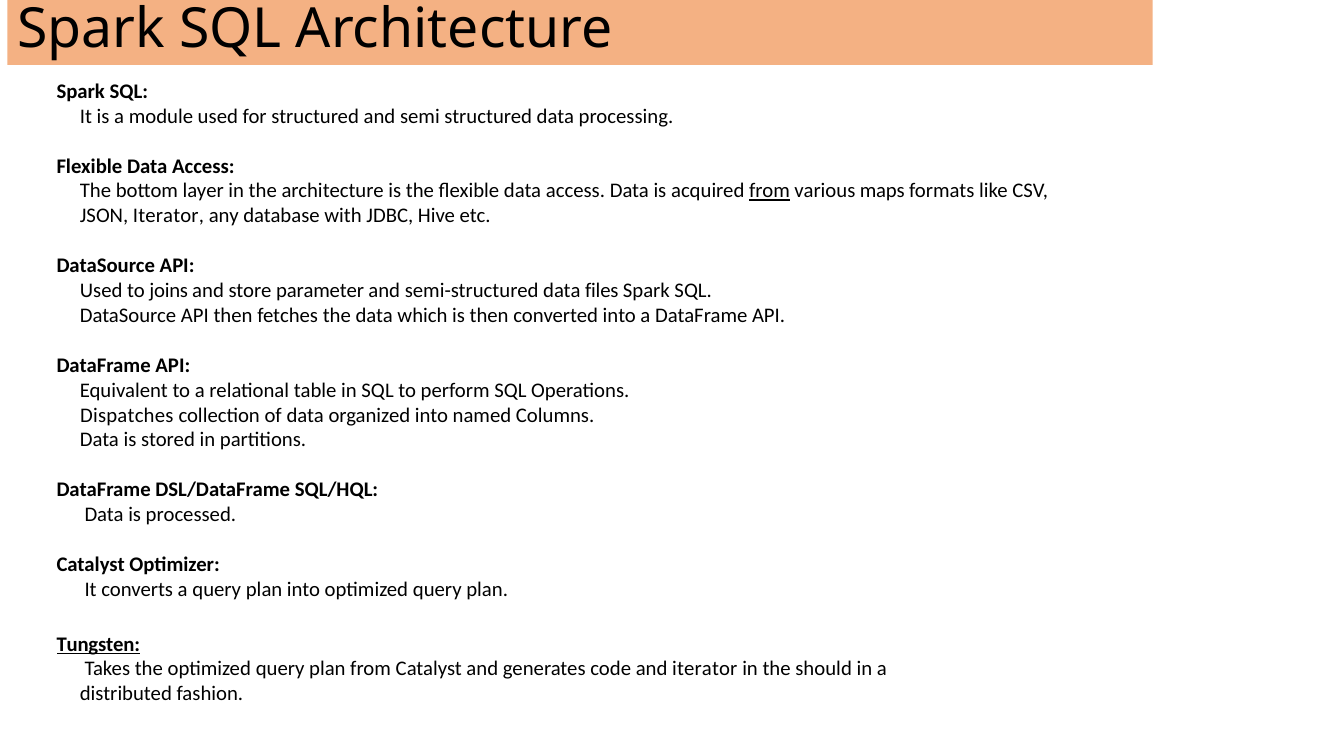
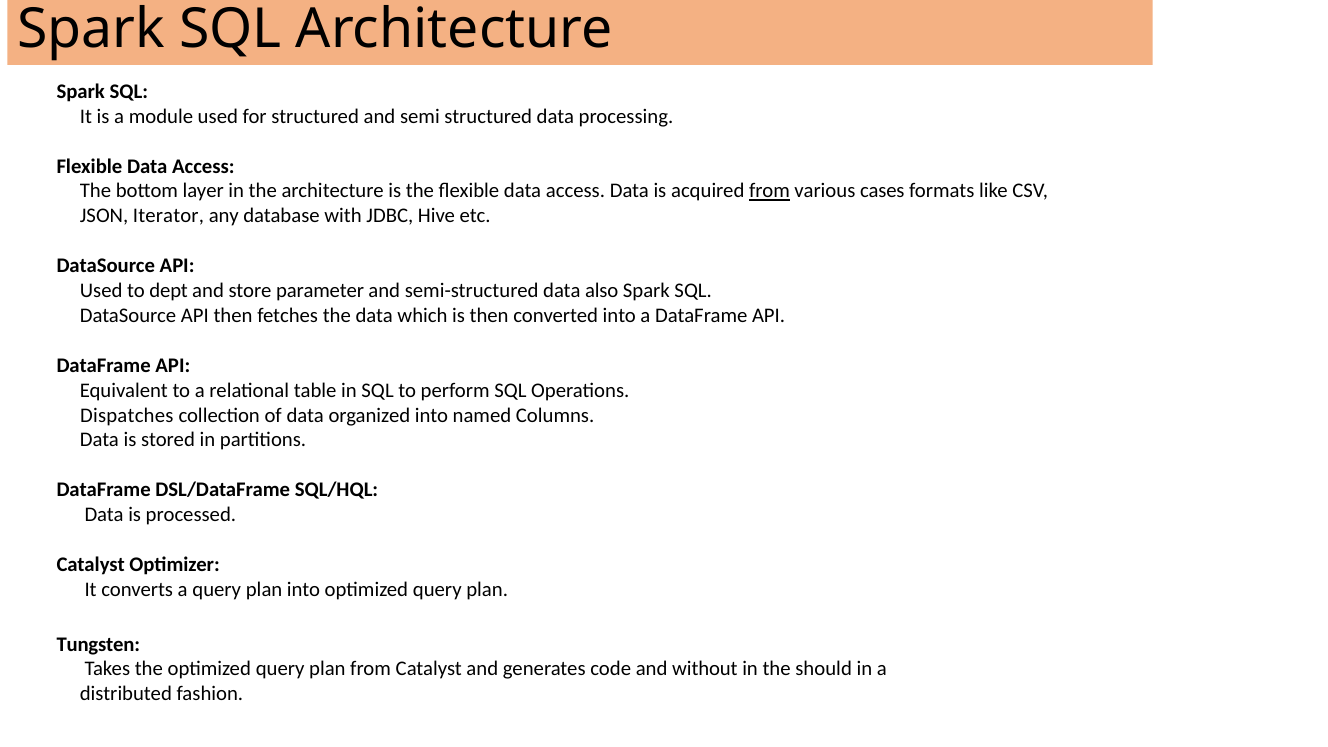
maps: maps -> cases
joins: joins -> dept
files: files -> also
Tungsten underline: present -> none
and iterator: iterator -> without
